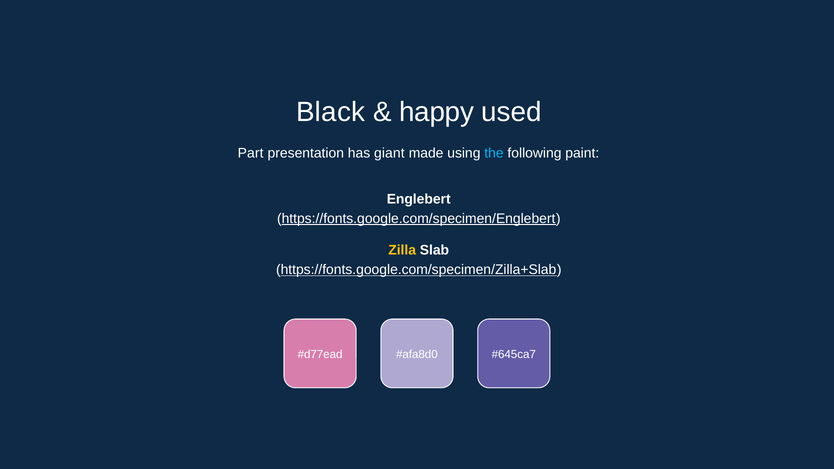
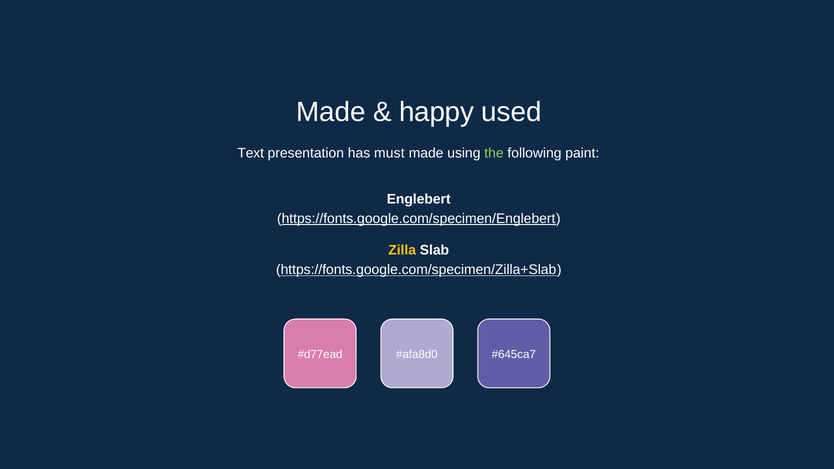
Black at (331, 112): Black -> Made
Part: Part -> Text
giant: giant -> must
the colour: light blue -> light green
